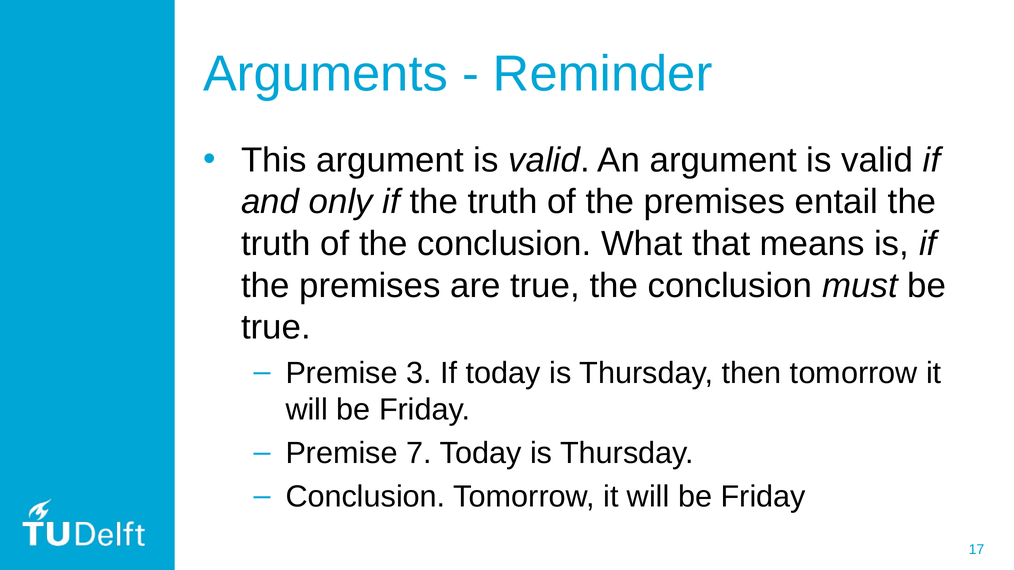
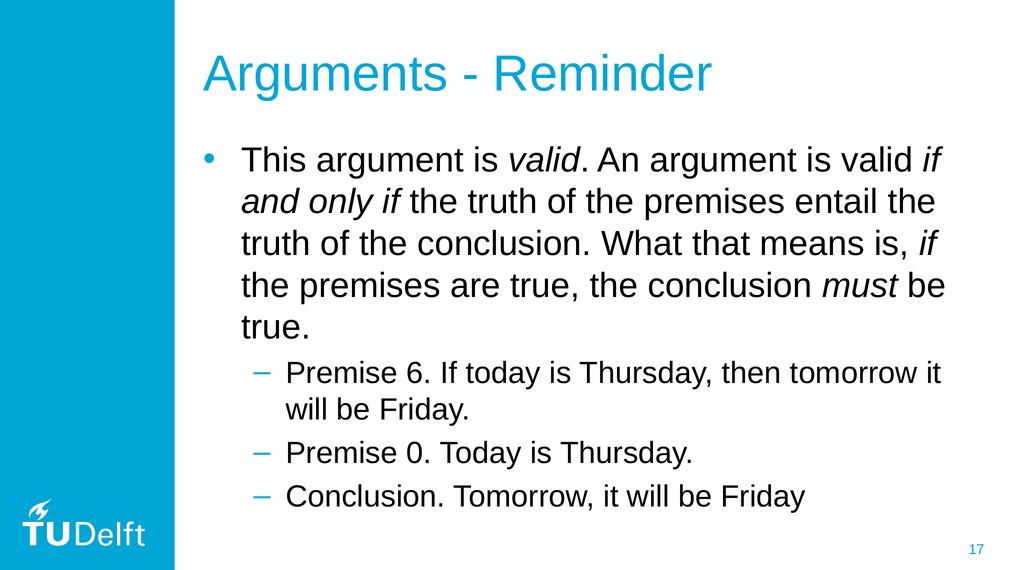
3: 3 -> 6
7: 7 -> 0
